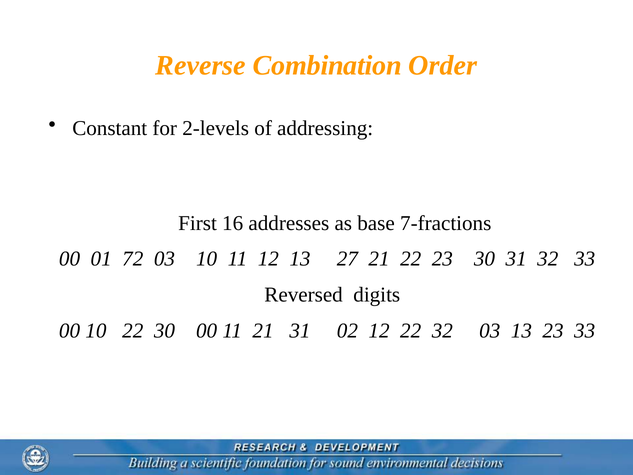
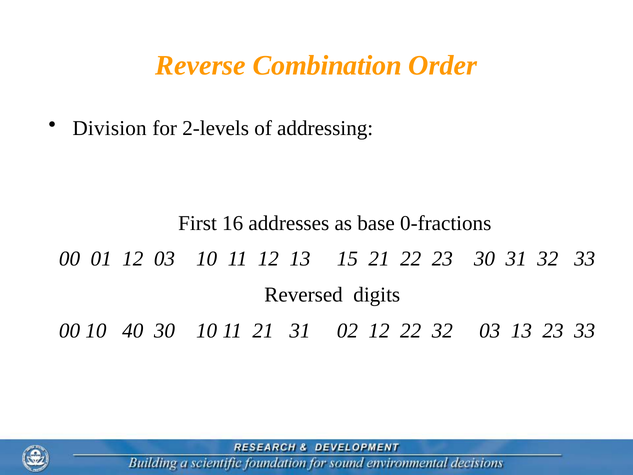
Constant: Constant -> Division
7-fractions: 7-fractions -> 0-fractions
01 72: 72 -> 12
27: 27 -> 15
10 22: 22 -> 40
30 00: 00 -> 10
